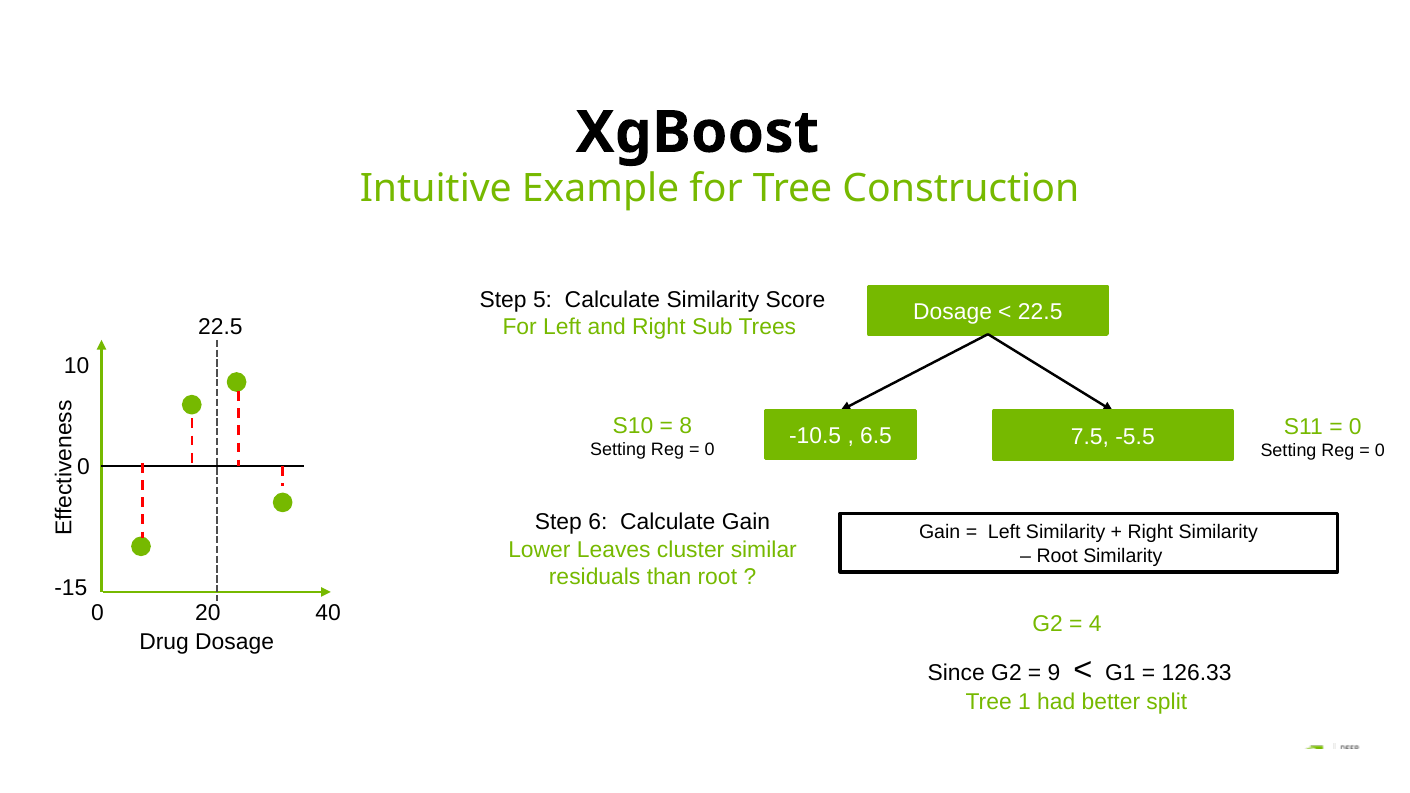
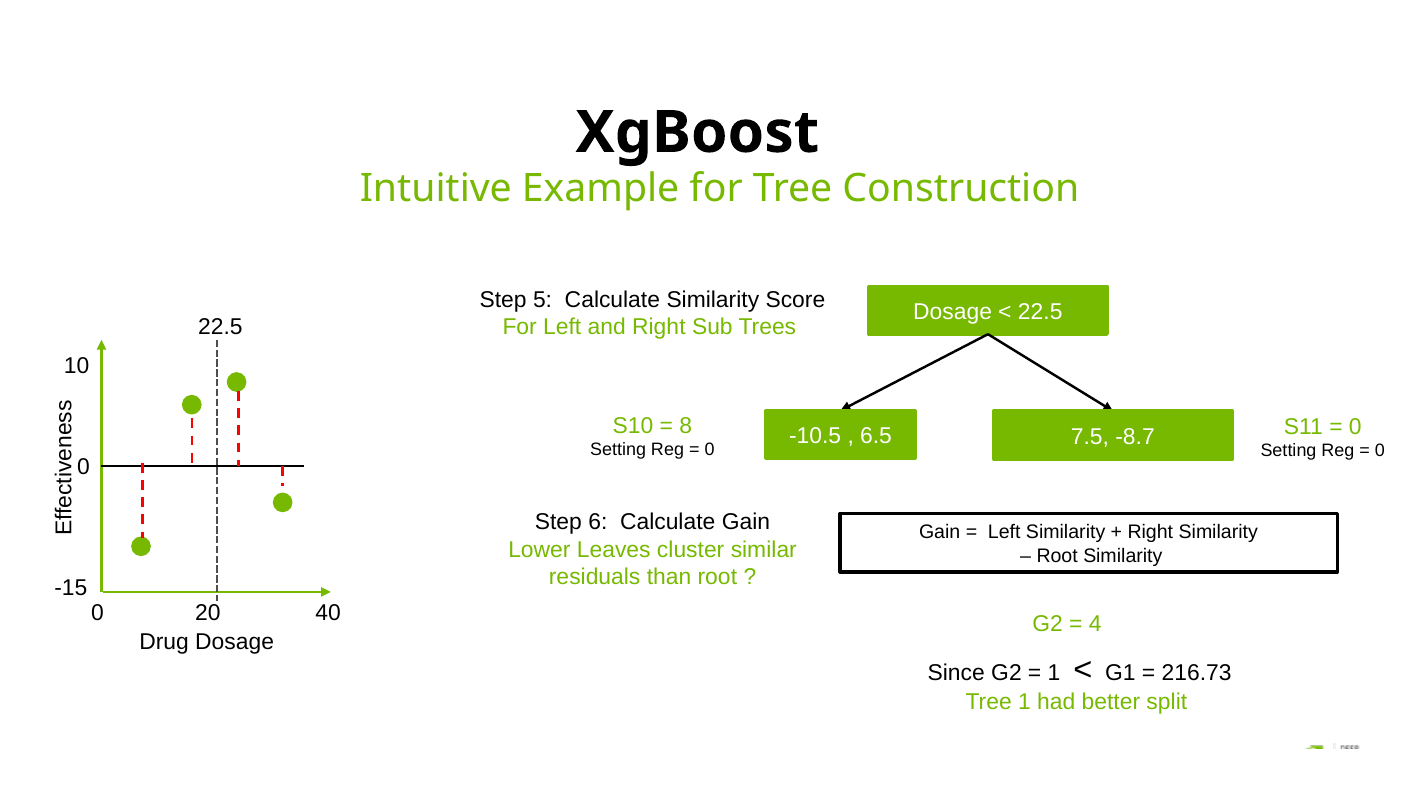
-5.5: -5.5 -> -8.7
9 at (1054, 673): 9 -> 1
126.33: 126.33 -> 216.73
